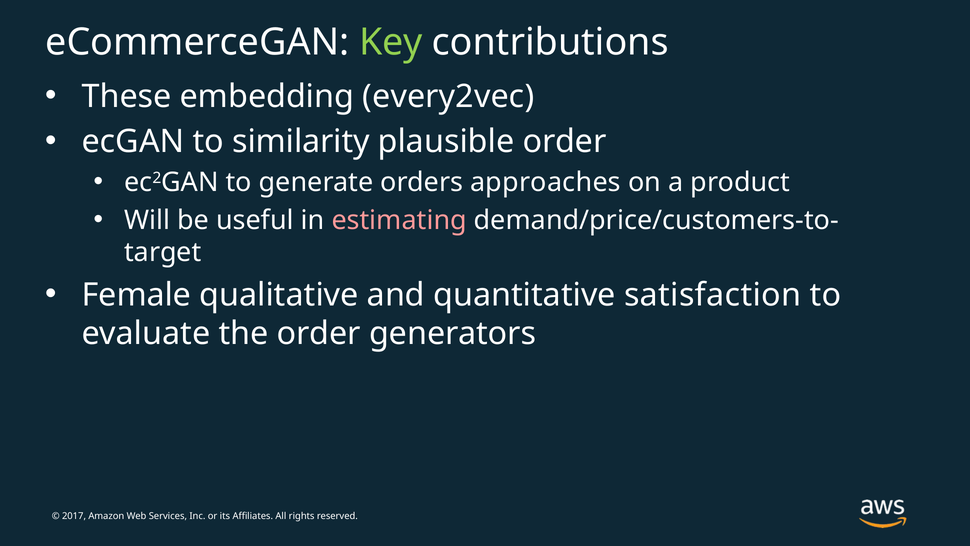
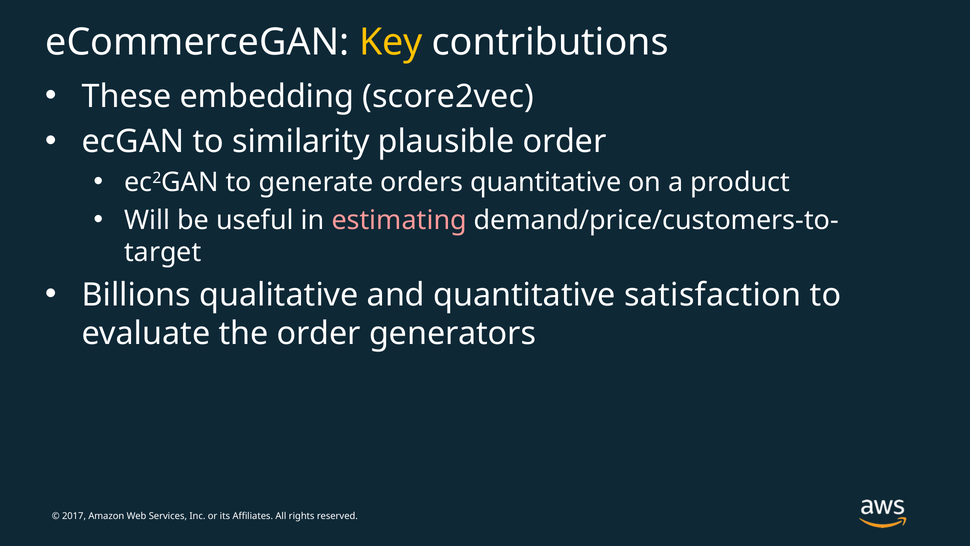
Key colour: light green -> yellow
every2vec: every2vec -> score2vec
orders approaches: approaches -> quantitative
Female: Female -> Billions
